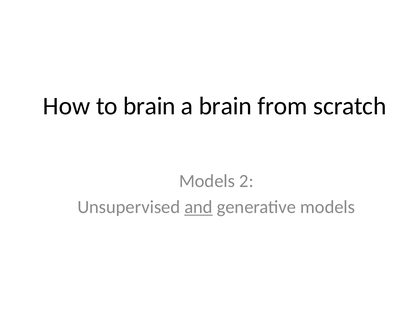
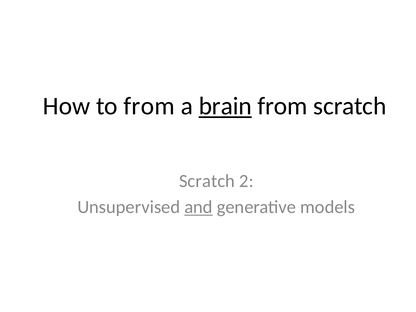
to brain: brain -> from
brain at (225, 106) underline: none -> present
Models at (207, 181): Models -> Scratch
